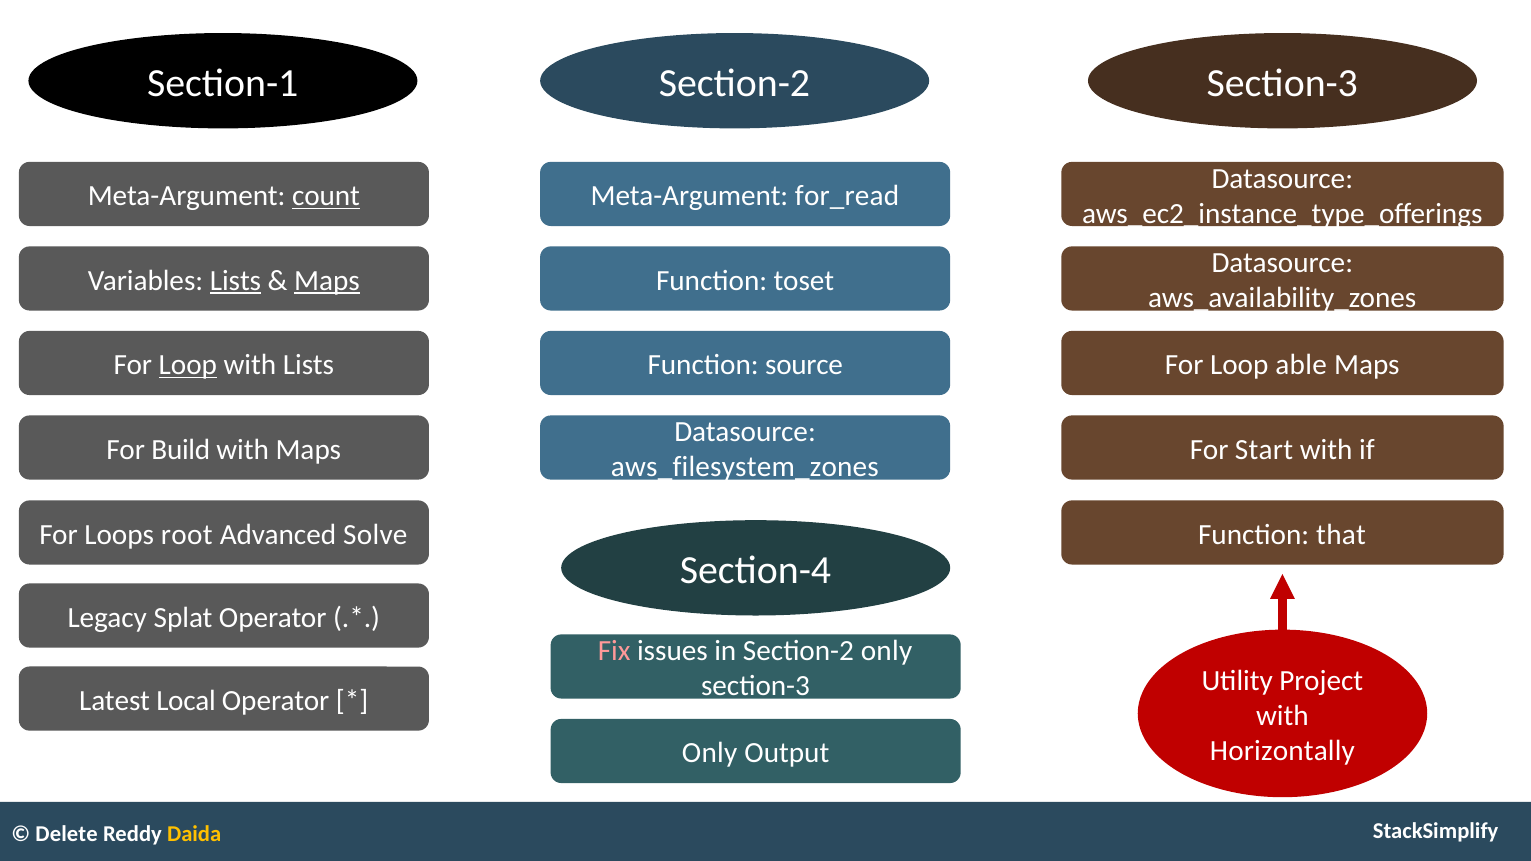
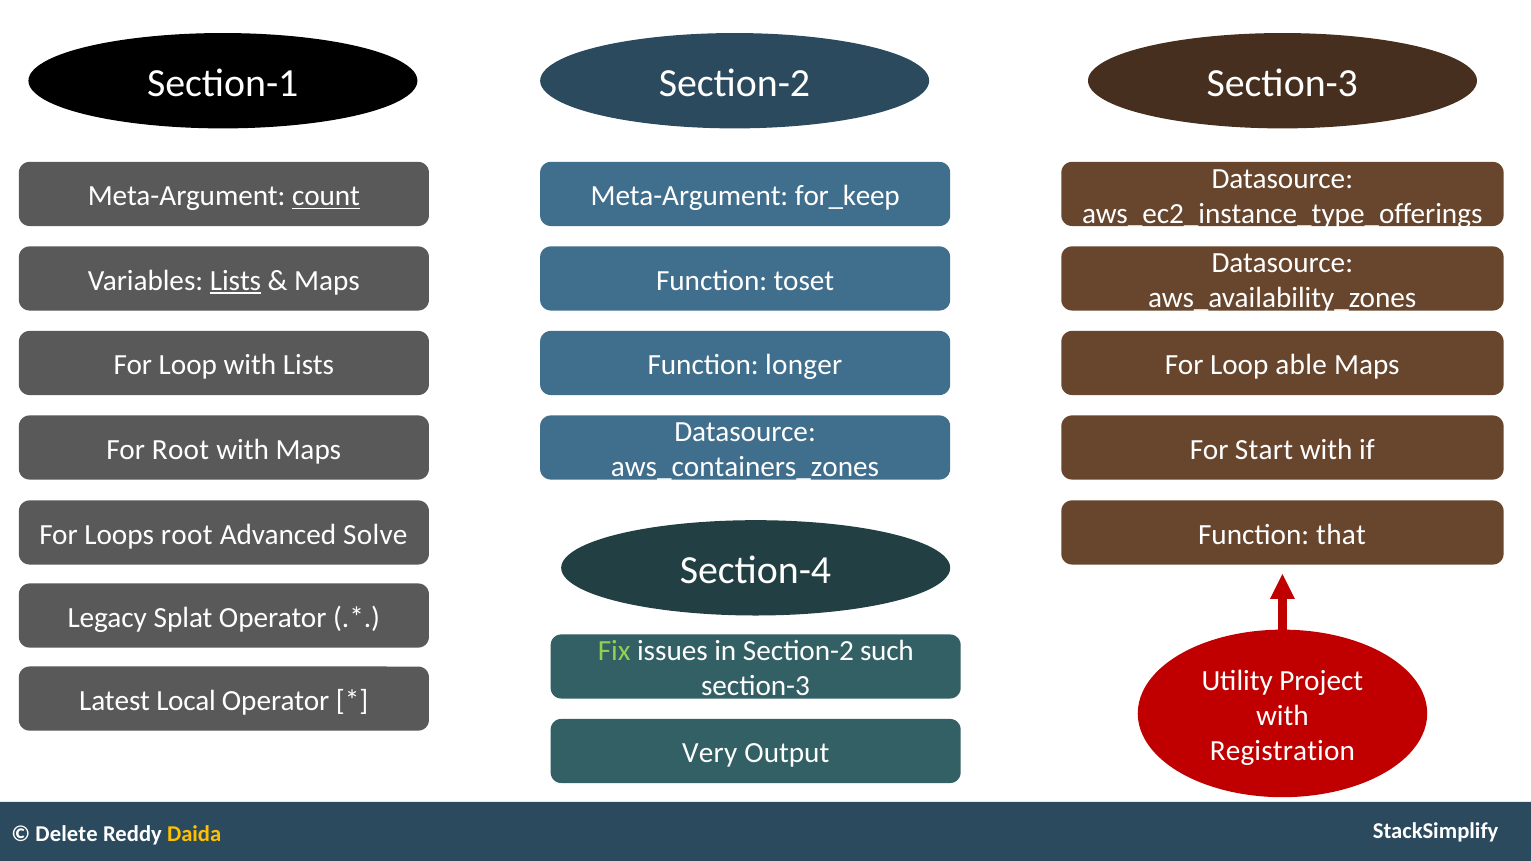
for_read: for_read -> for_keep
Maps at (327, 281) underline: present -> none
Loop at (188, 365) underline: present -> none
source: source -> longer
For Build: Build -> Root
aws_filesystem_zones: aws_filesystem_zones -> aws_containers_zones
Fix colour: pink -> light green
Section-2 only: only -> such
Horizontally: Horizontally -> Registration
Only at (710, 753): Only -> Very
